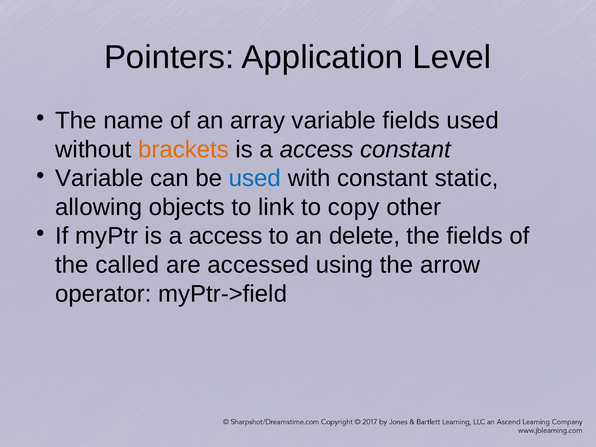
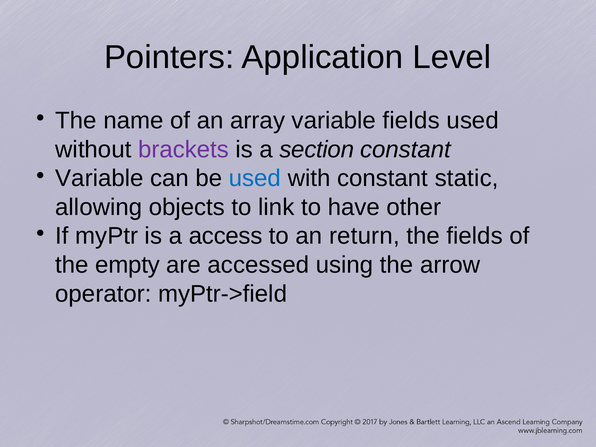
brackets colour: orange -> purple
access at (317, 150): access -> section
copy: copy -> have
delete: delete -> return
called: called -> empty
